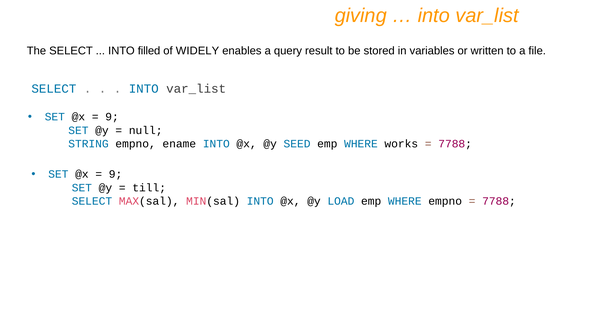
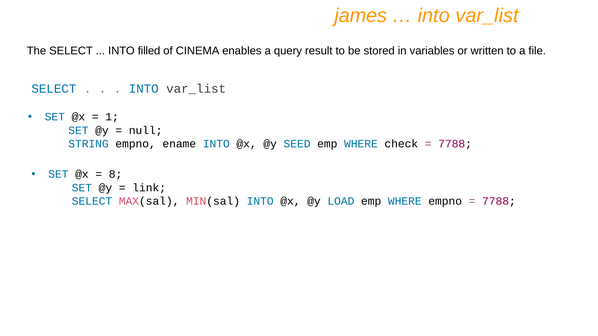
giving: giving -> james
WIDELY: WIDELY -> CINEMA
9 at (112, 117): 9 -> 1
works: works -> check
9 at (116, 174): 9 -> 8
till: till -> link
